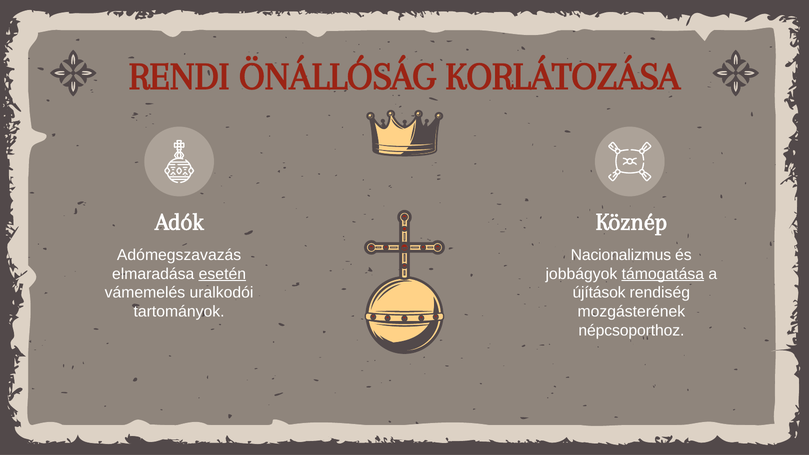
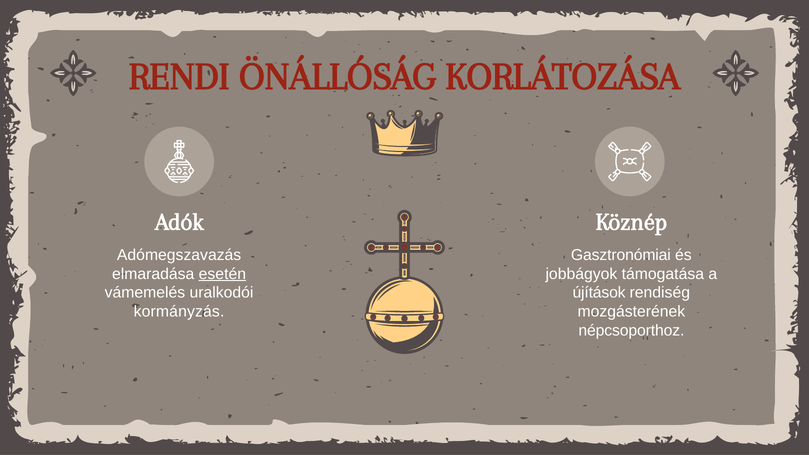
Nacionalizmus: Nacionalizmus -> Gasztronómiai
támogatása underline: present -> none
tartományok: tartományok -> kormányzás
